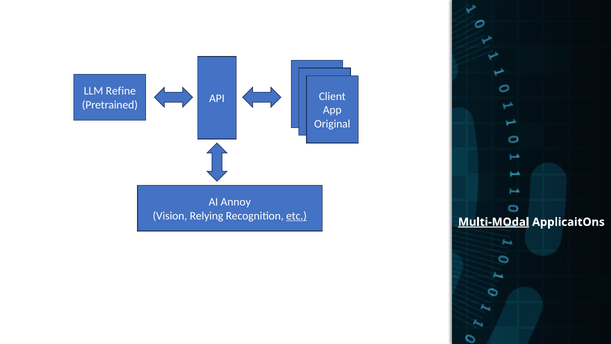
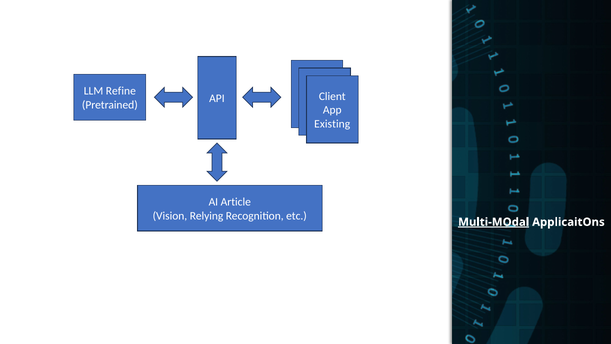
Original: Original -> Existing
Annoy: Annoy -> Article
etc underline: present -> none
